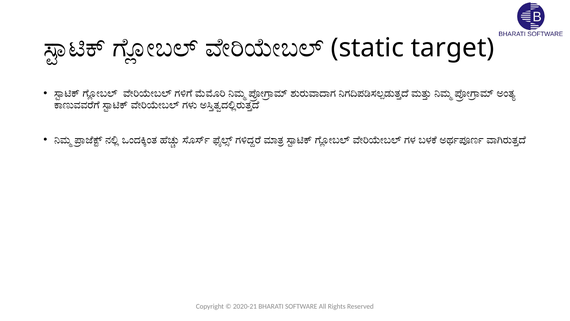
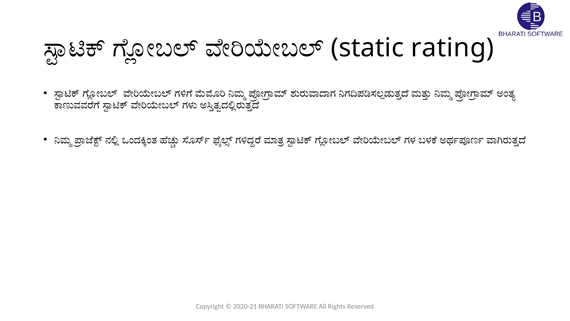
target: target -> rating
